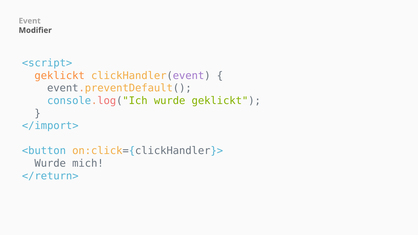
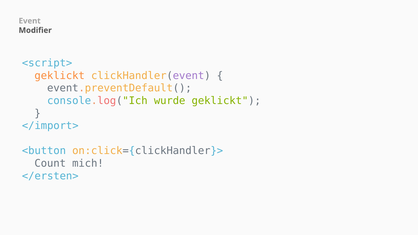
Wurde at (50, 163): Wurde -> Count
</return>: </return> -> </ersten>
